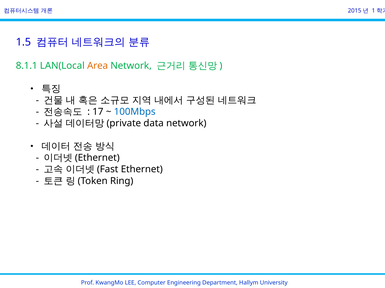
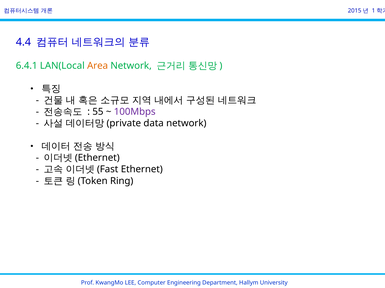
1.5: 1.5 -> 4.4
8.1.1: 8.1.1 -> 6.4.1
17: 17 -> 55
100Mbps colour: blue -> purple
